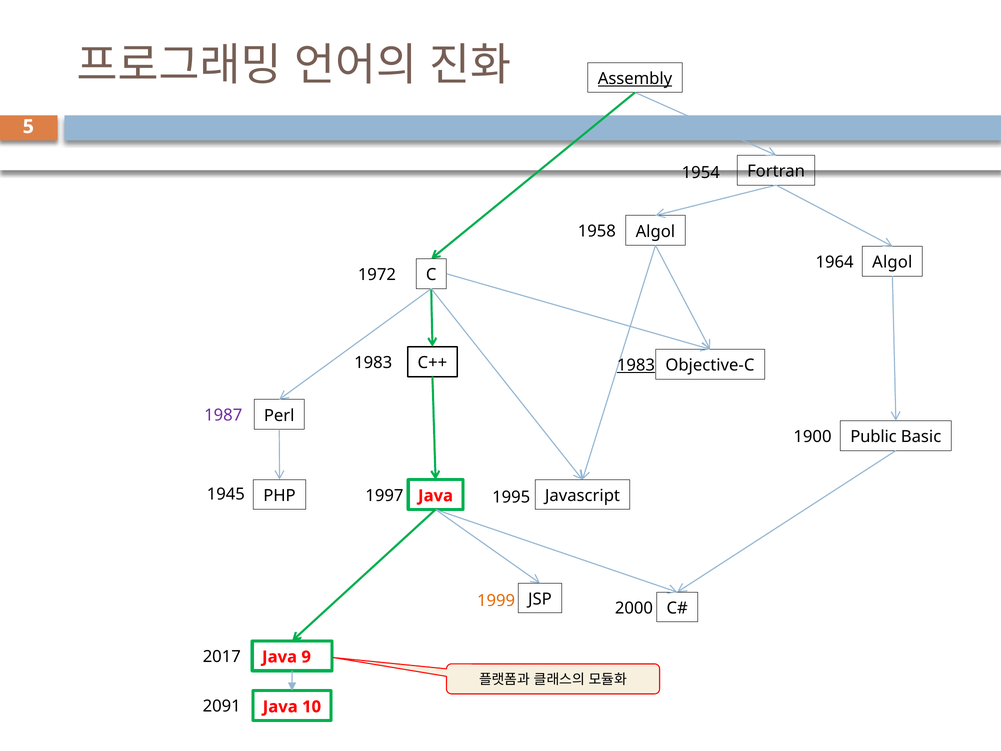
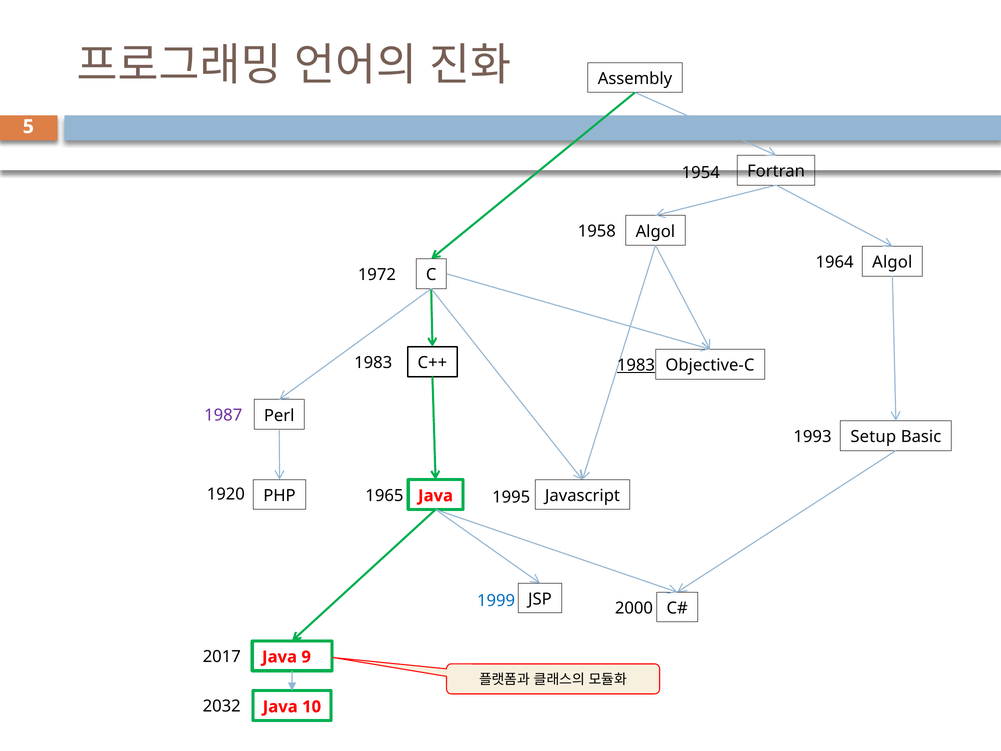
Assembly underline: present -> none
1900: 1900 -> 1993
Public: Public -> Setup
1945: 1945 -> 1920
1997: 1997 -> 1965
1999 colour: orange -> blue
2091: 2091 -> 2032
